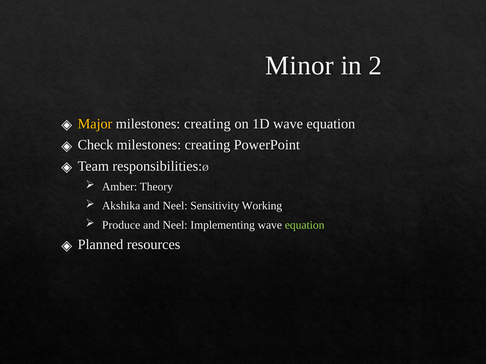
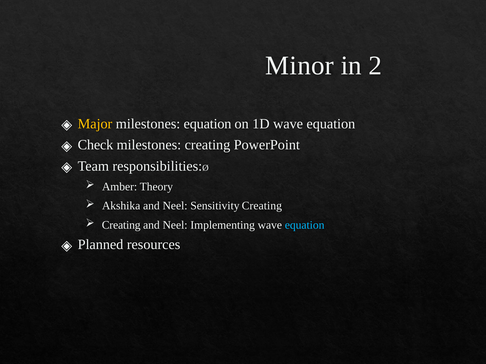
creating at (207, 124): creating -> equation
Sensitivity Working: Working -> Creating
Produce at (121, 225): Produce -> Creating
equation at (305, 225) colour: light green -> light blue
